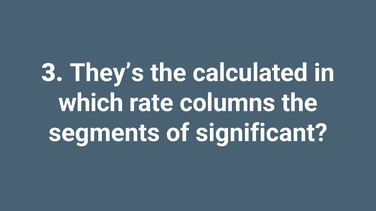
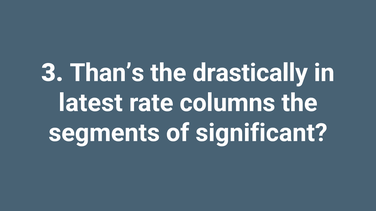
They’s: They’s -> Than’s
calculated: calculated -> drastically
which: which -> latest
